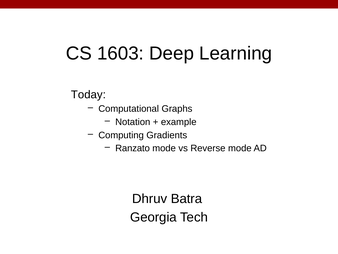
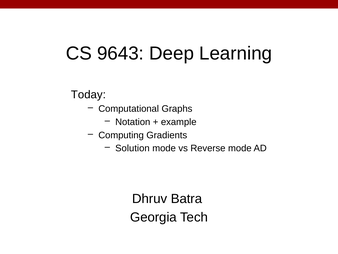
1603: 1603 -> 9643
Ranzato: Ranzato -> Solution
